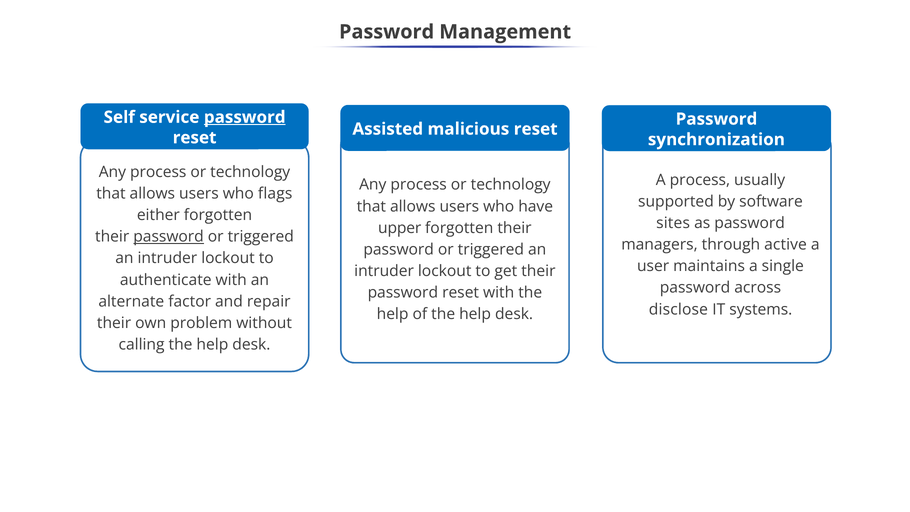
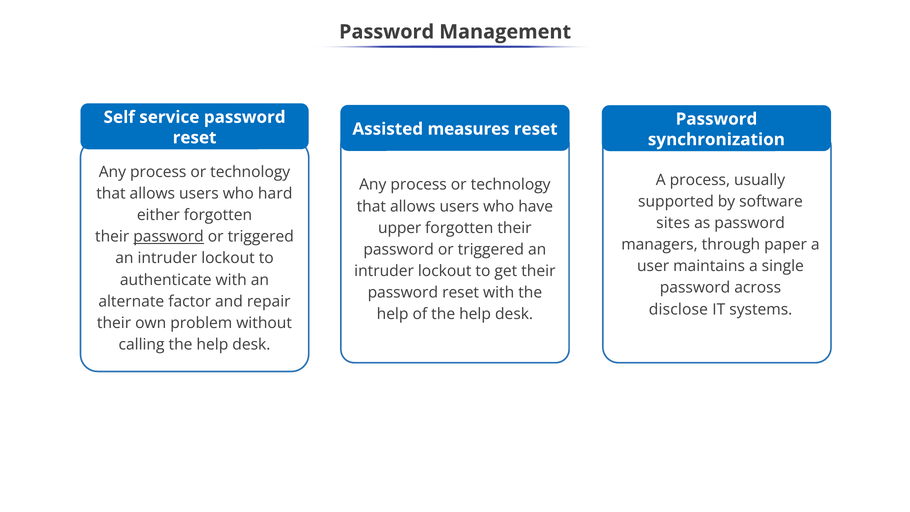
password at (245, 117) underline: present -> none
malicious: malicious -> measures
flags: flags -> hard
active: active -> paper
